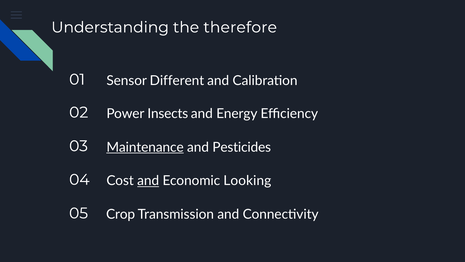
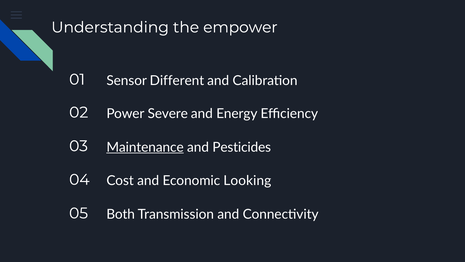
therefore: therefore -> empower
Insects: Insects -> Severe
and at (148, 181) underline: present -> none
Crop: Crop -> Both
